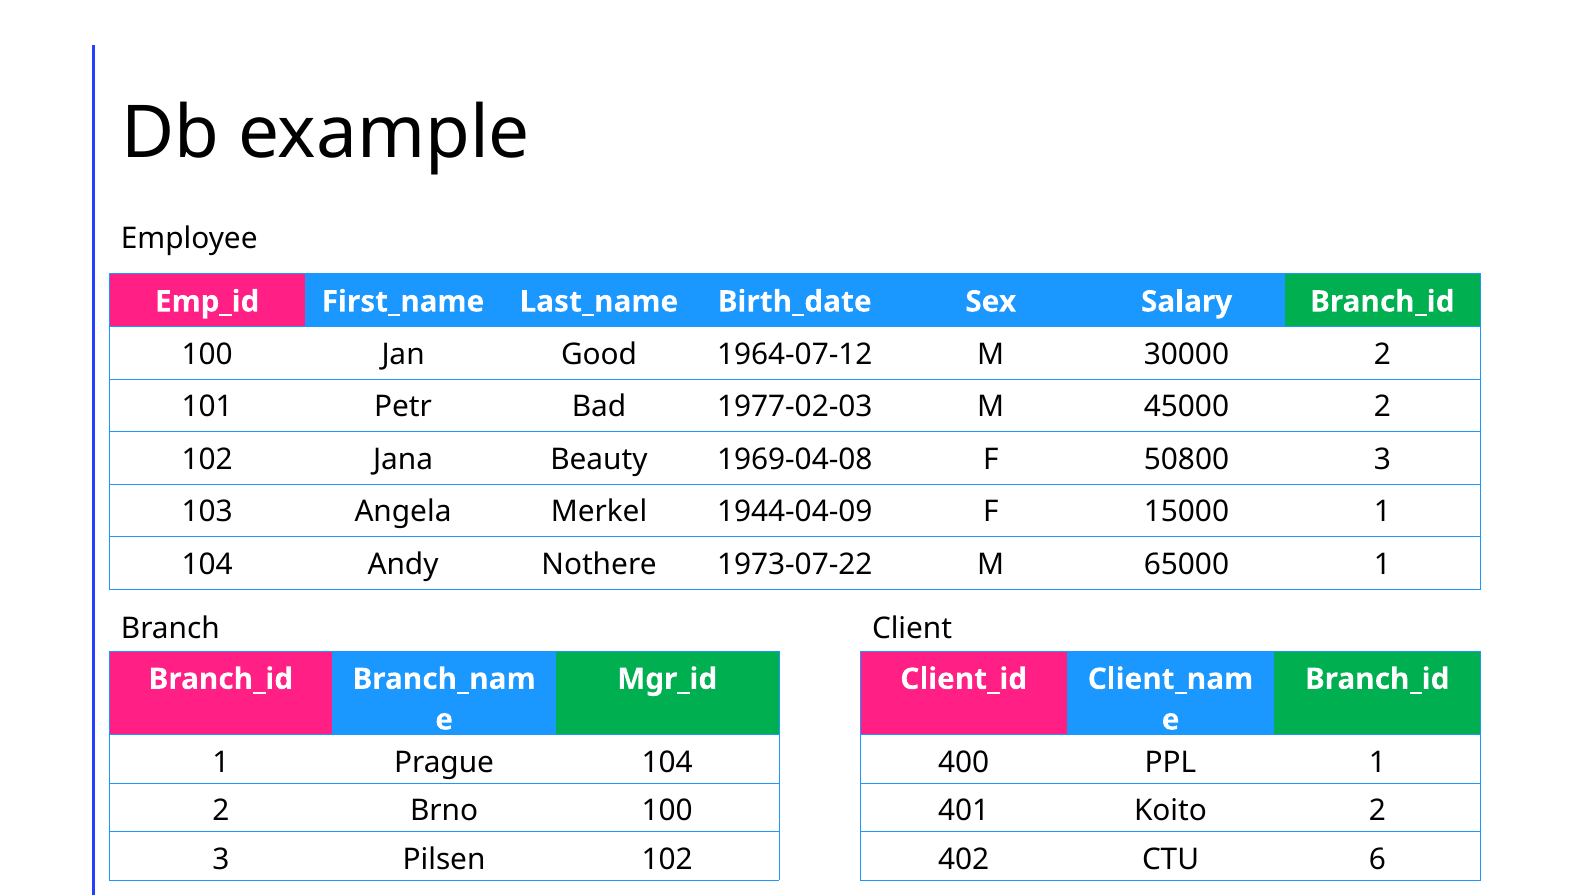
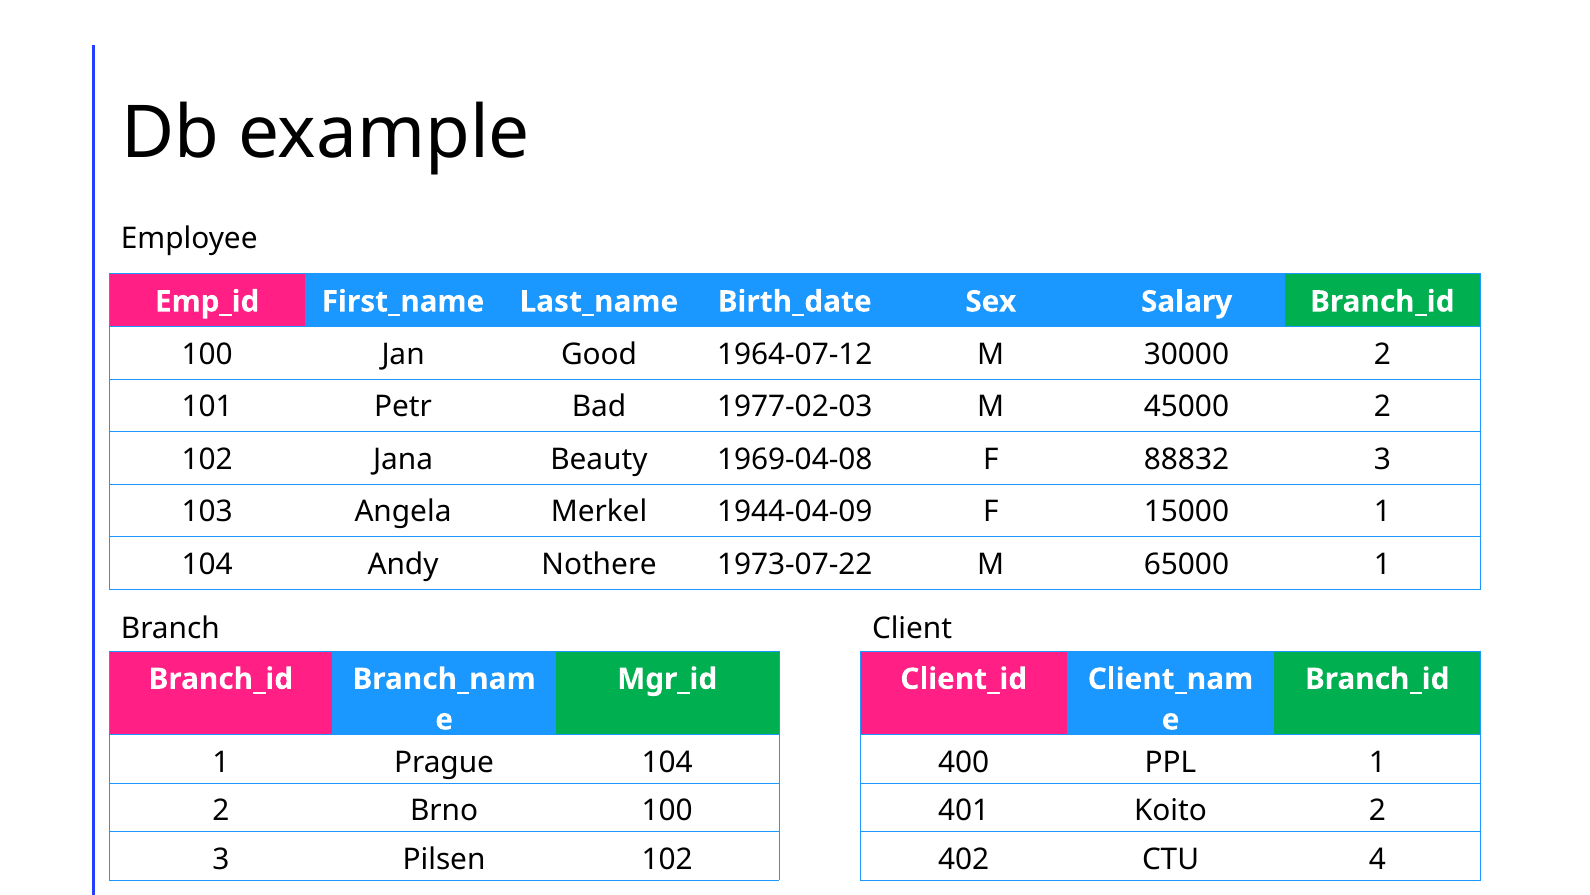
50800: 50800 -> 88832
6: 6 -> 4
